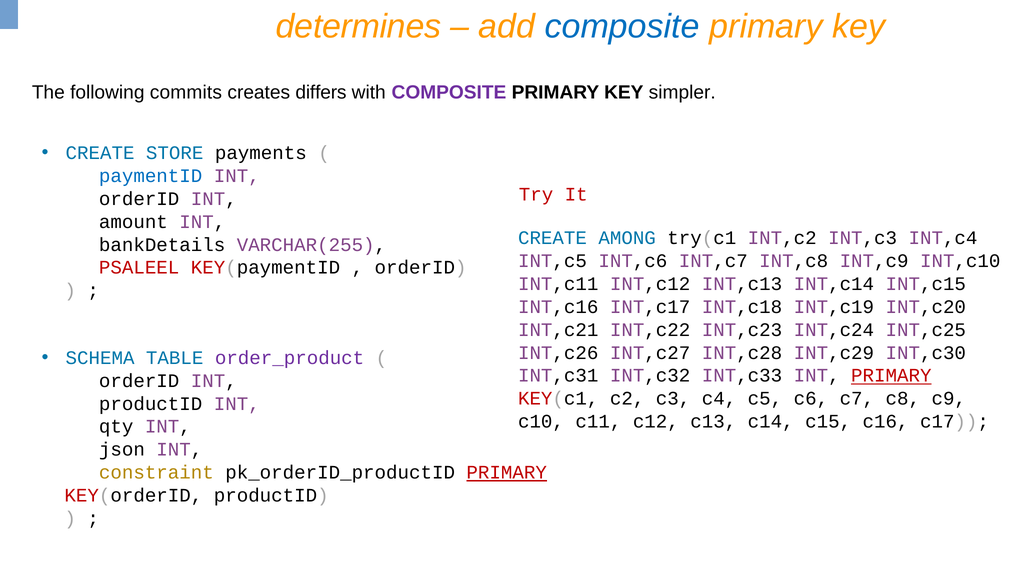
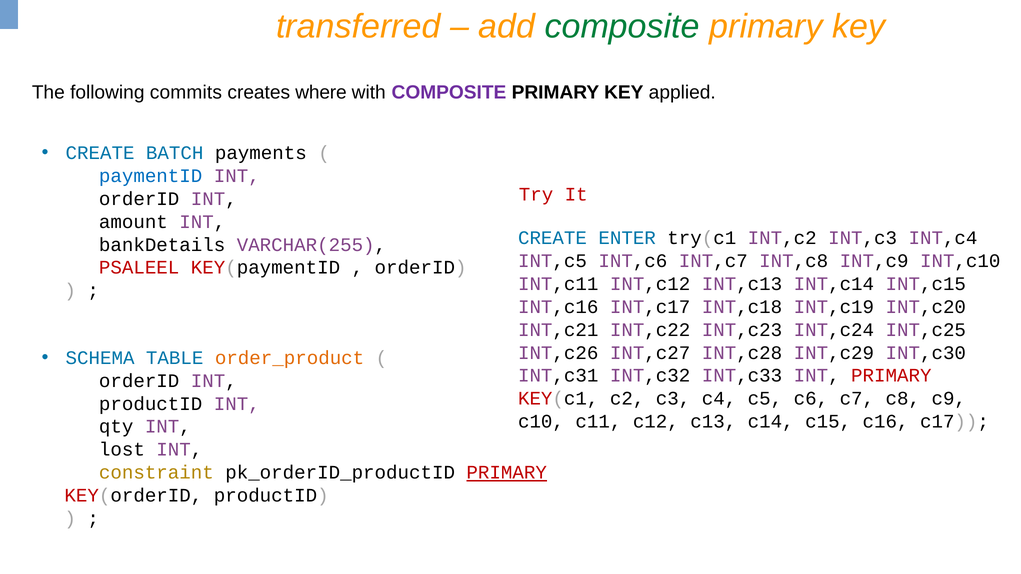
determines: determines -> transferred
composite at (622, 27) colour: blue -> green
differs: differs -> where
simpler: simpler -> applied
STORE: STORE -> BATCH
AMONG: AMONG -> ENTER
order_product colour: purple -> orange
PRIMARY at (891, 376) underline: present -> none
json: json -> lost
